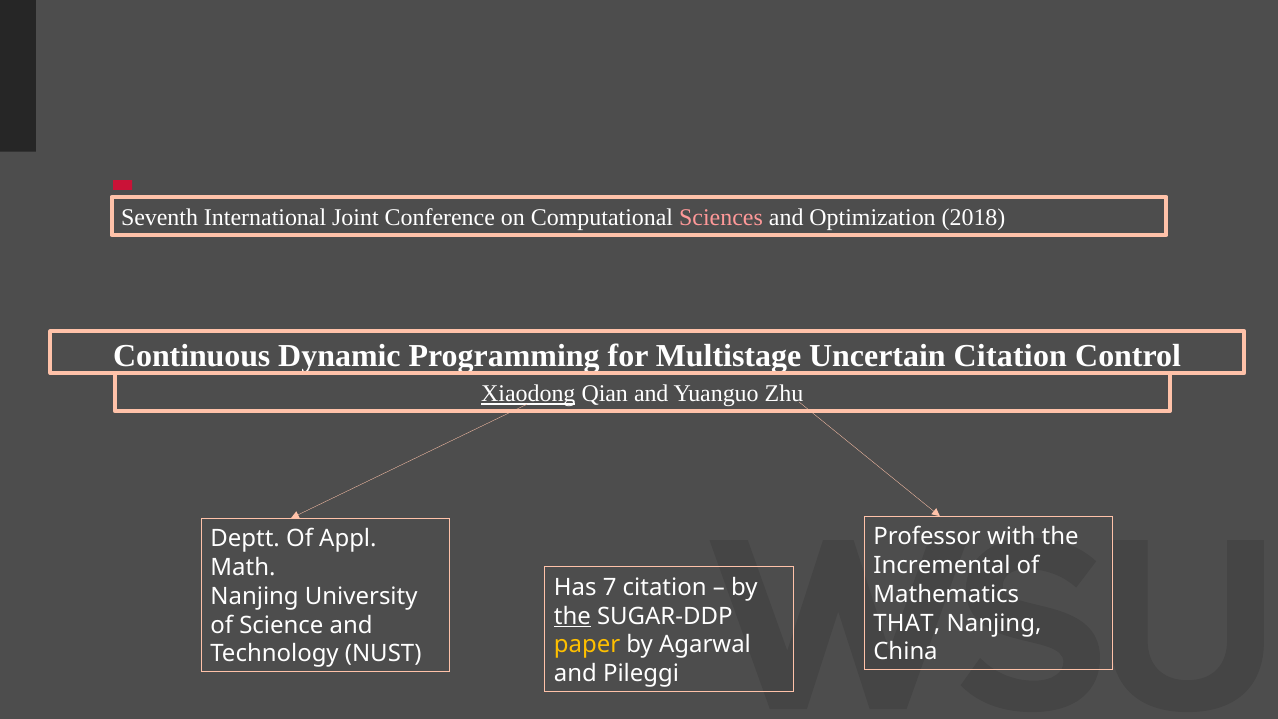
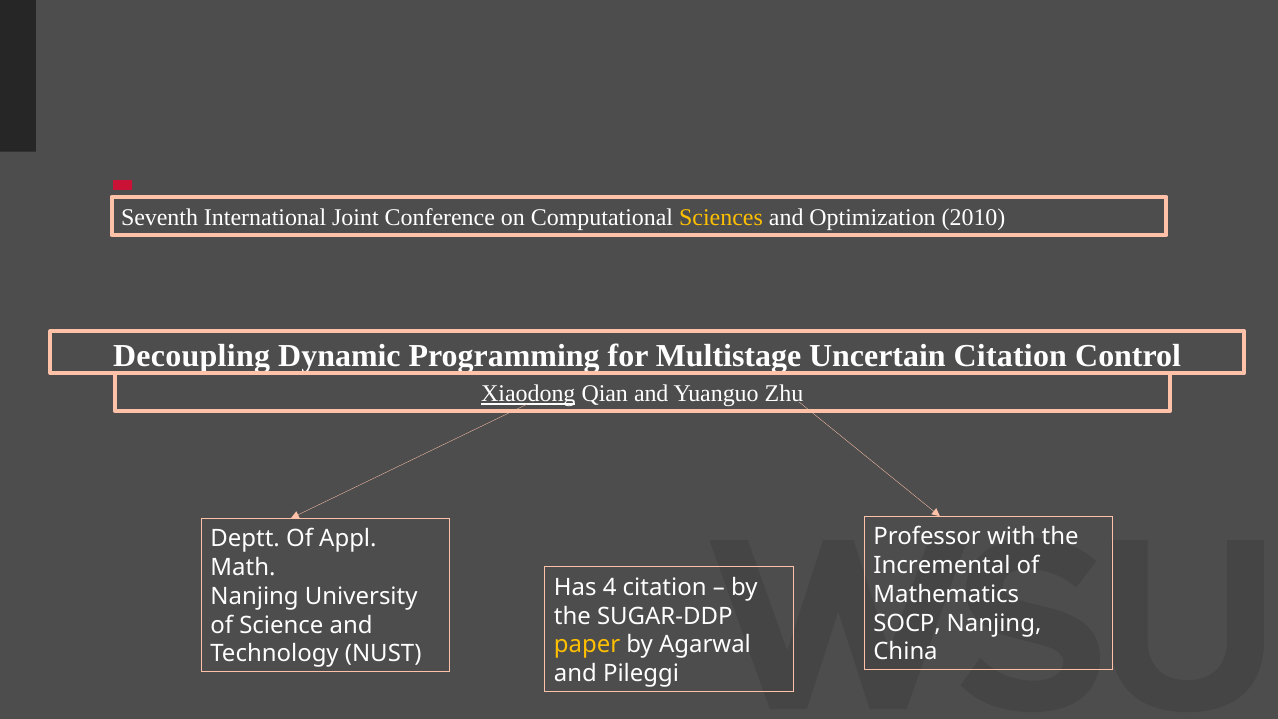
Sciences colour: pink -> yellow
2018: 2018 -> 2010
Continuous: Continuous -> Decoupling
7: 7 -> 4
the at (572, 616) underline: present -> none
THAT: THAT -> SOCP
